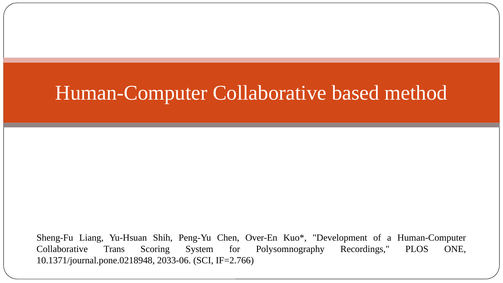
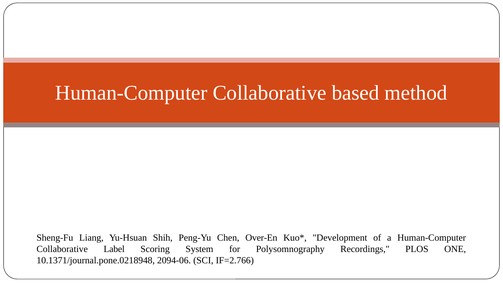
Trans: Trans -> Label
2033-06: 2033-06 -> 2094-06
